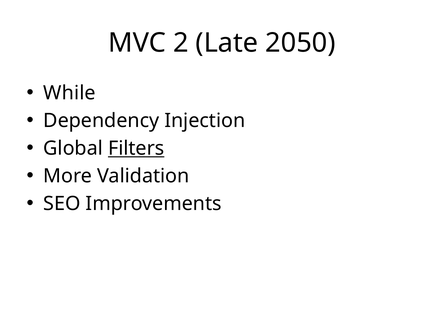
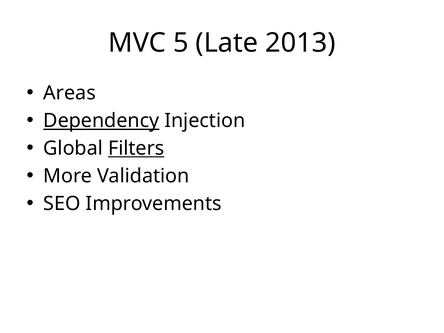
2: 2 -> 5
2050: 2050 -> 2013
While: While -> Areas
Dependency underline: none -> present
